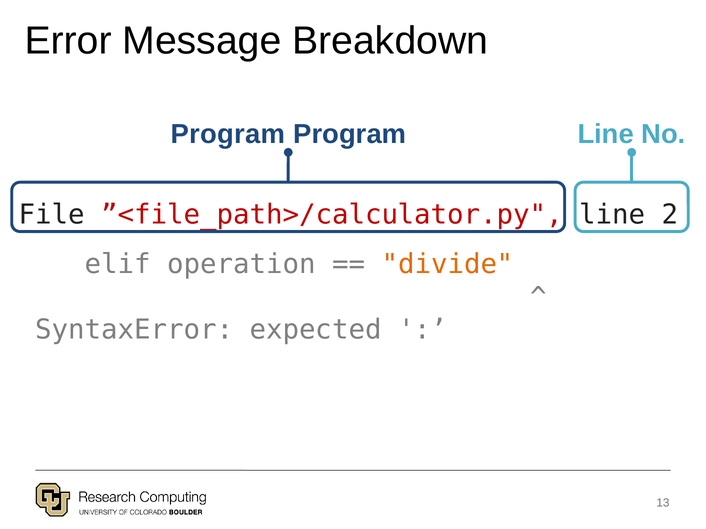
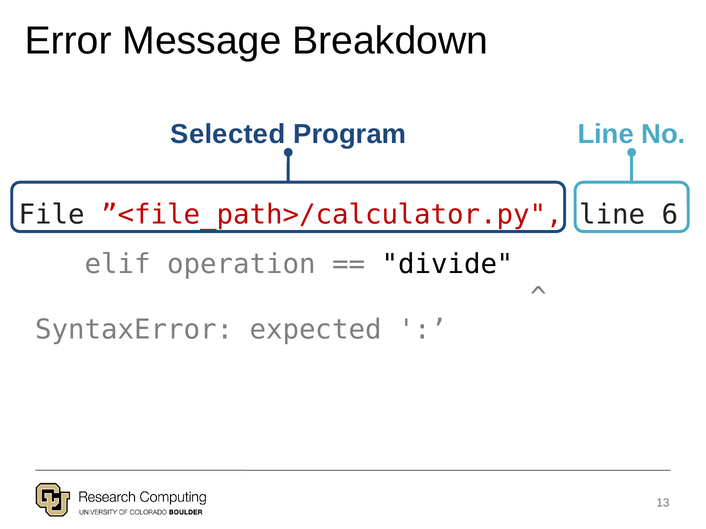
Program at (228, 134): Program -> Selected
2: 2 -> 6
divide colour: orange -> black
